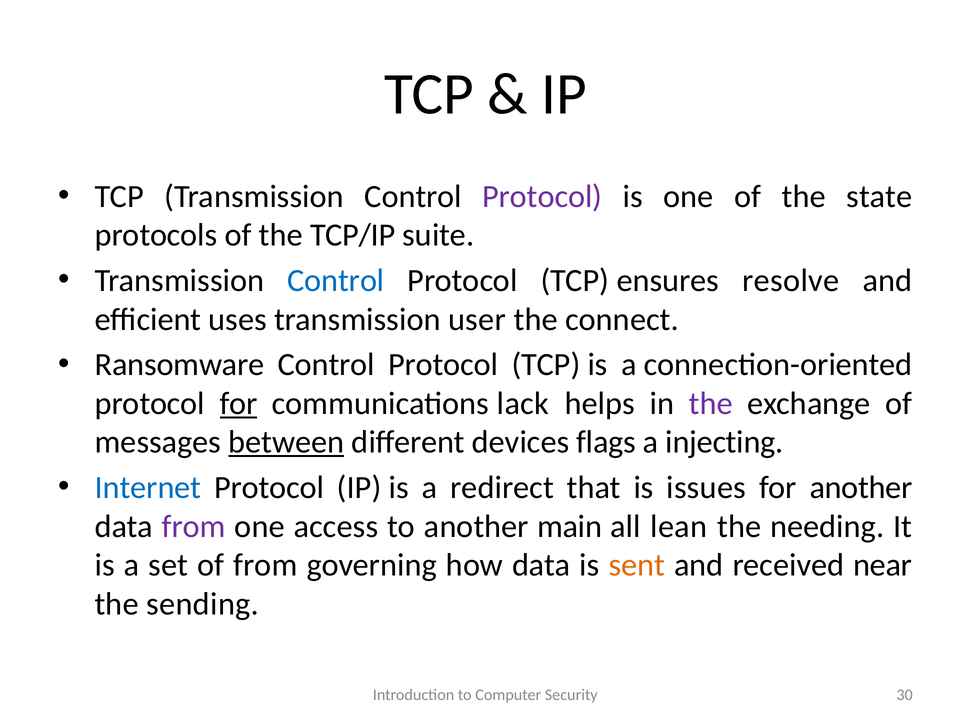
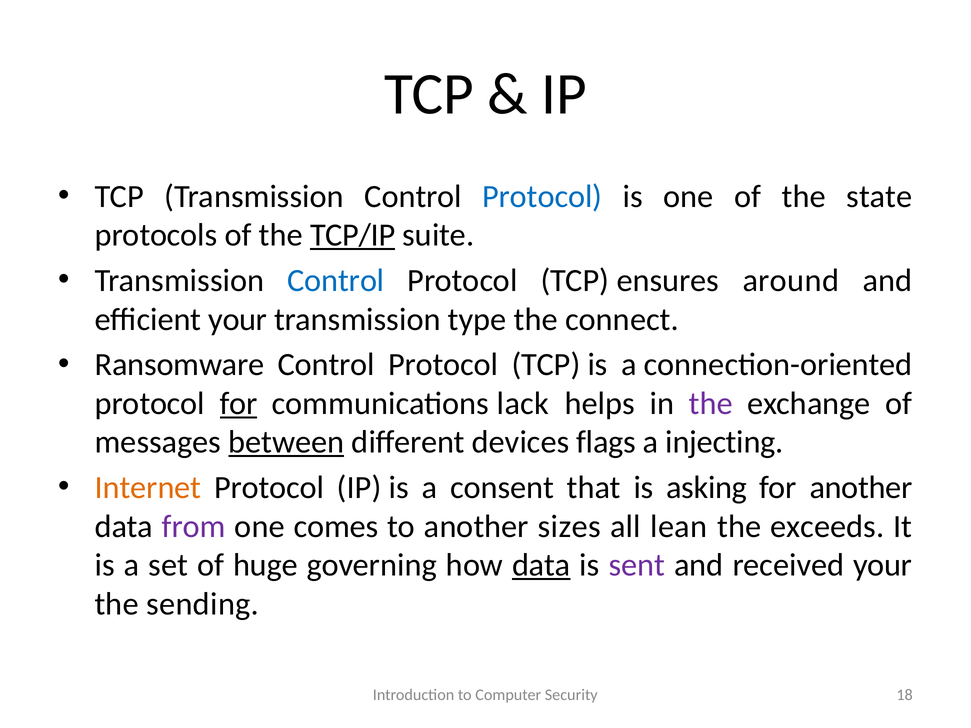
Protocol at (542, 196) colour: purple -> blue
TCP/IP underline: none -> present
resolve: resolve -> around
efficient uses: uses -> your
user: user -> type
Internet colour: blue -> orange
redirect: redirect -> consent
issues: issues -> asking
access: access -> comes
main: main -> sizes
needing: needing -> exceeds
of from: from -> huge
data at (541, 565) underline: none -> present
sent colour: orange -> purple
received near: near -> your
30: 30 -> 18
